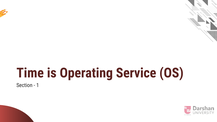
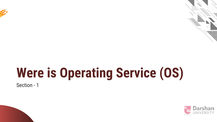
Time: Time -> Were
